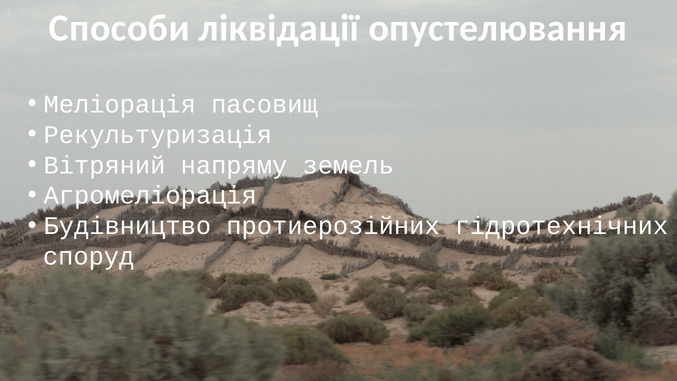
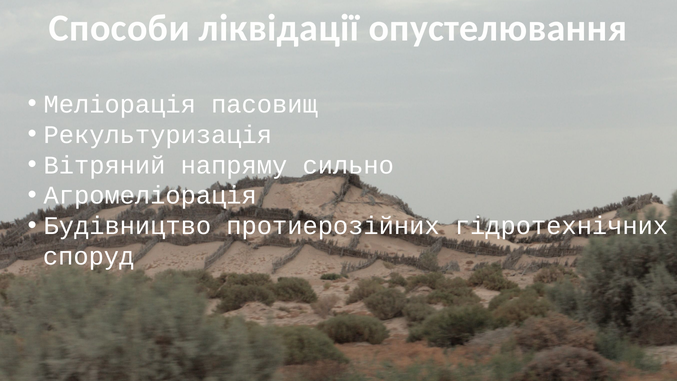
земель: земель -> сильно
